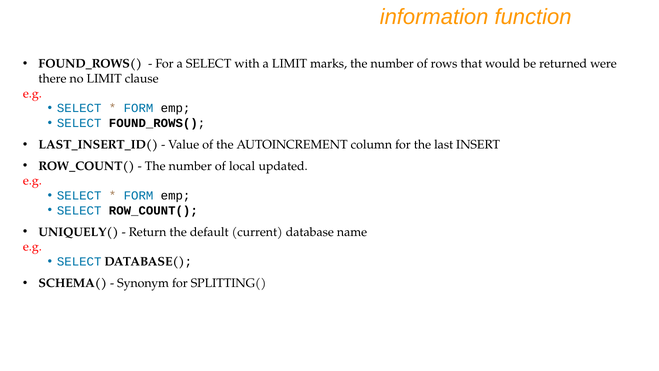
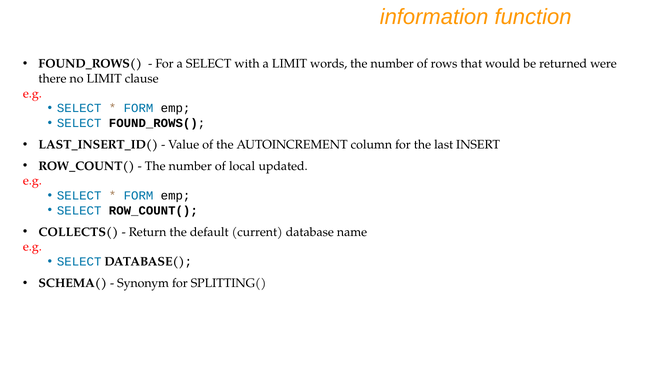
marks: marks -> words
UNIQUELY(: UNIQUELY( -> COLLECTS(
